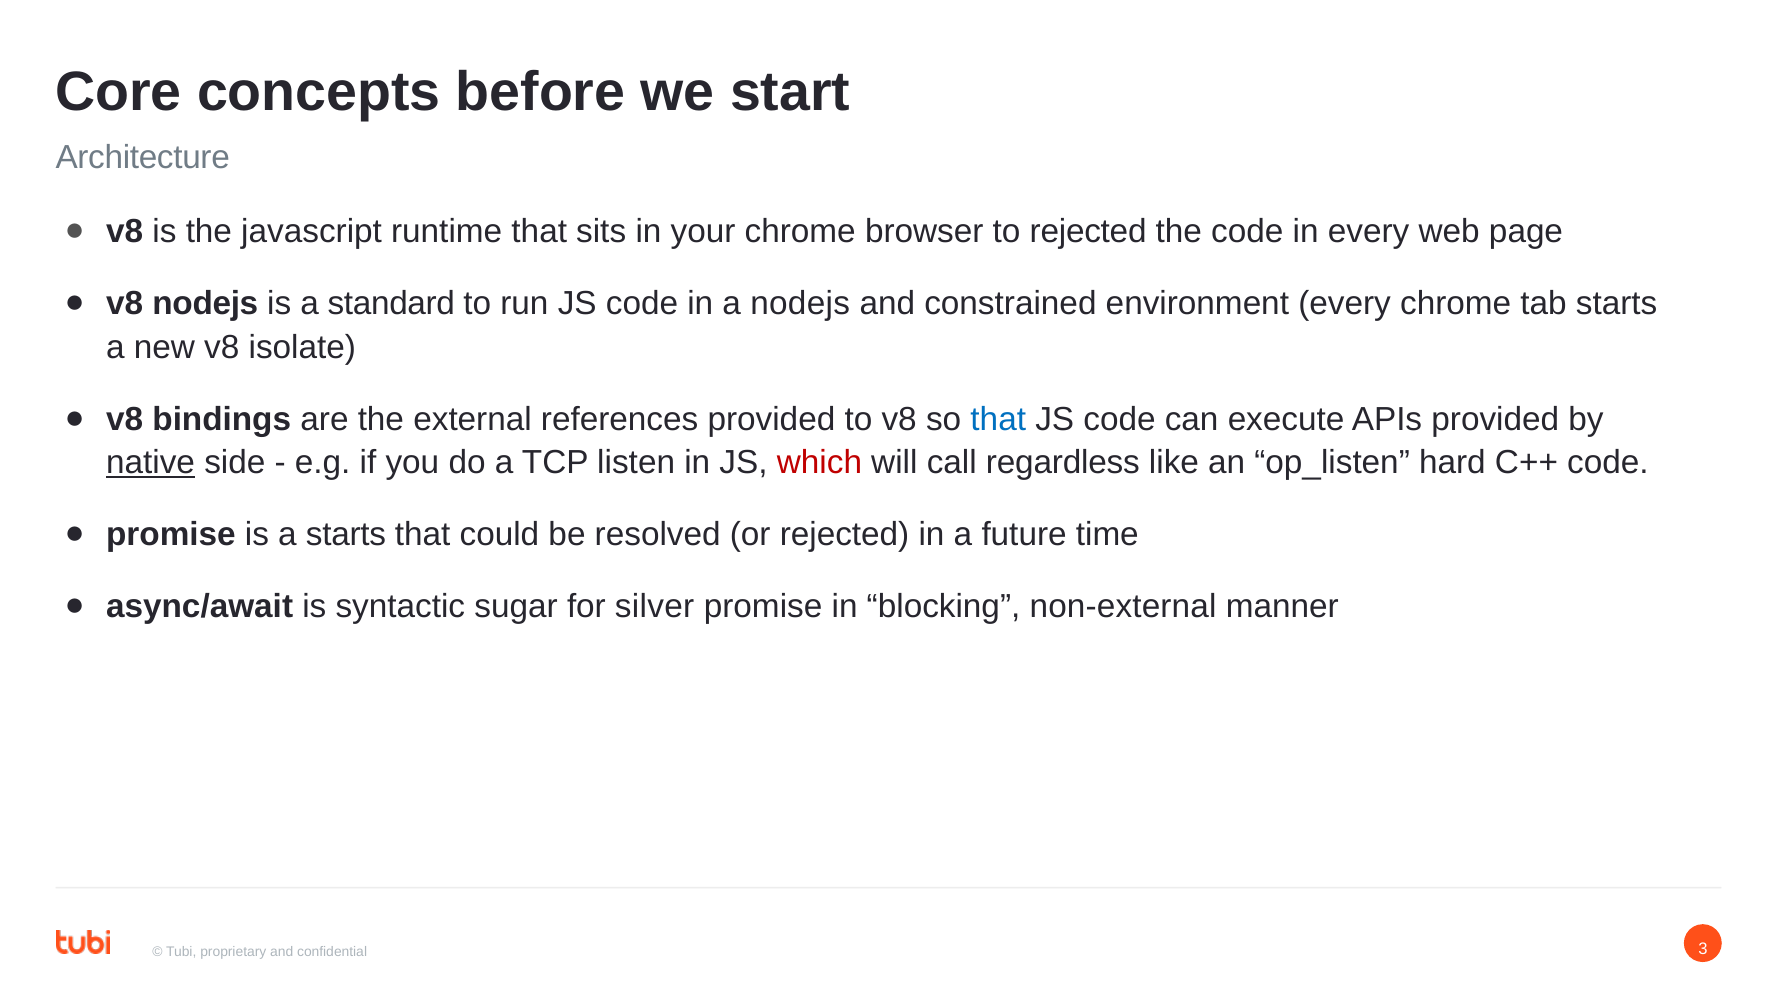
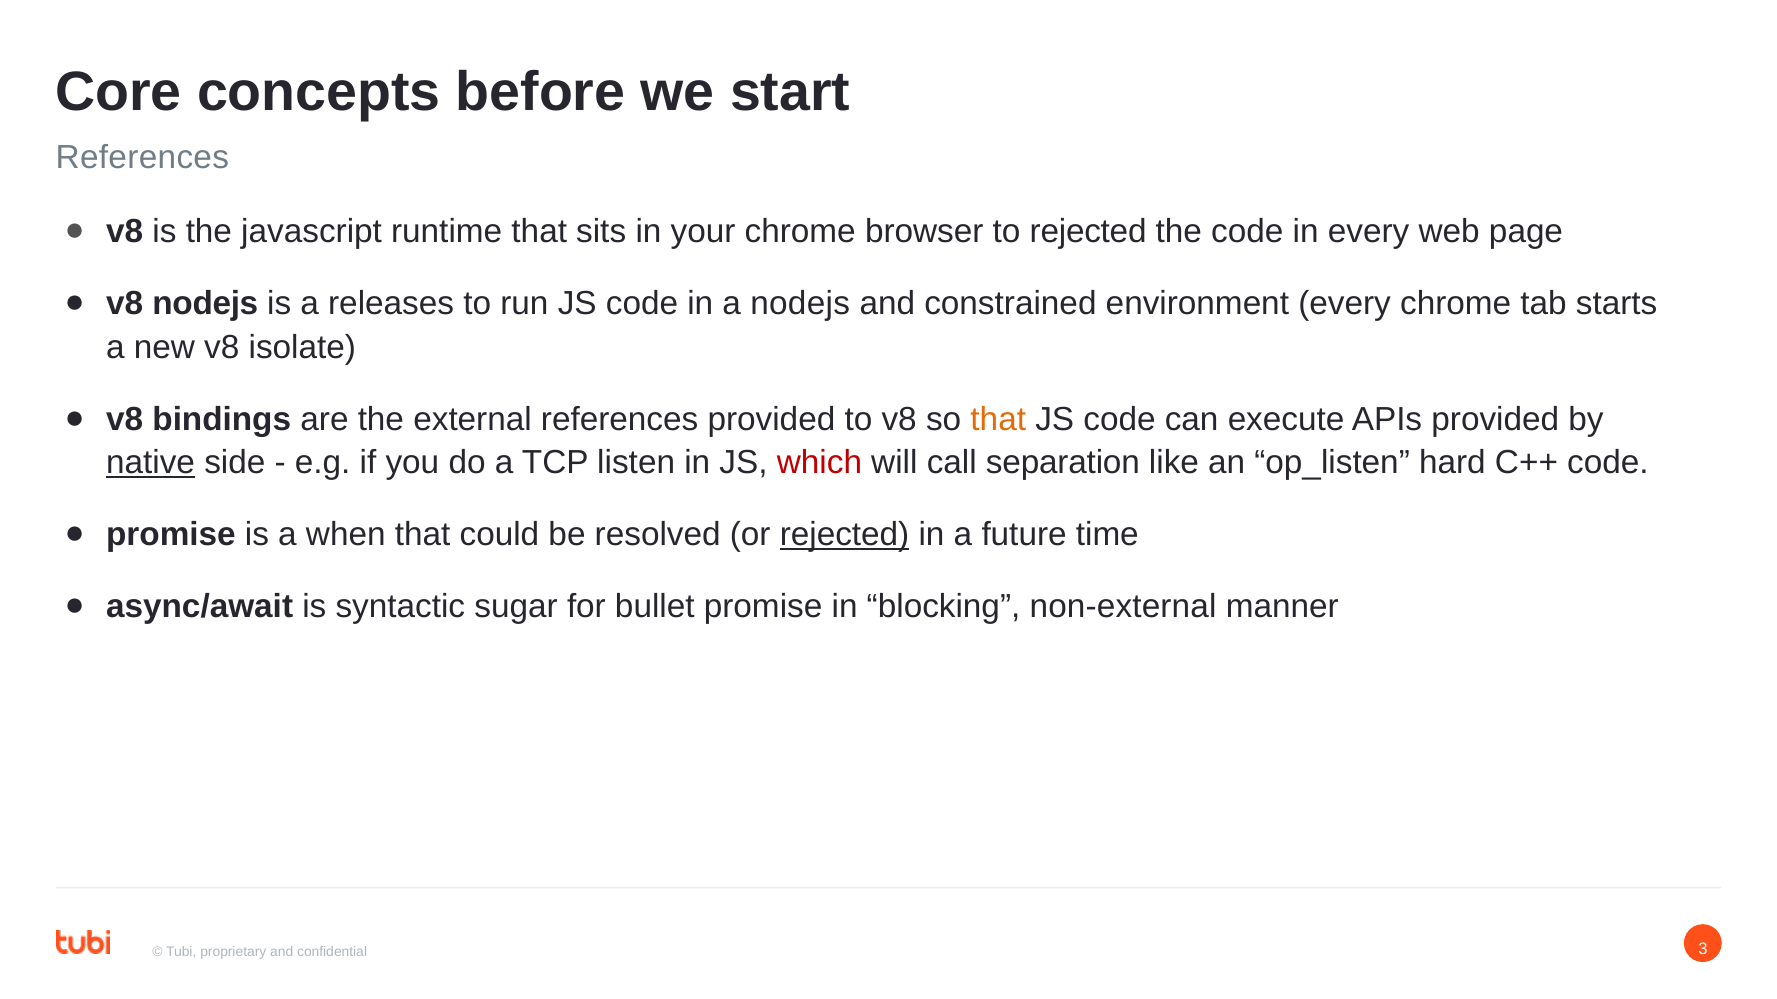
Architecture at (143, 158): Architecture -> References
standard: standard -> releases
that at (998, 419) colour: blue -> orange
regardless: regardless -> separation
a starts: starts -> when
rejected at (845, 535) underline: none -> present
silver: silver -> bullet
